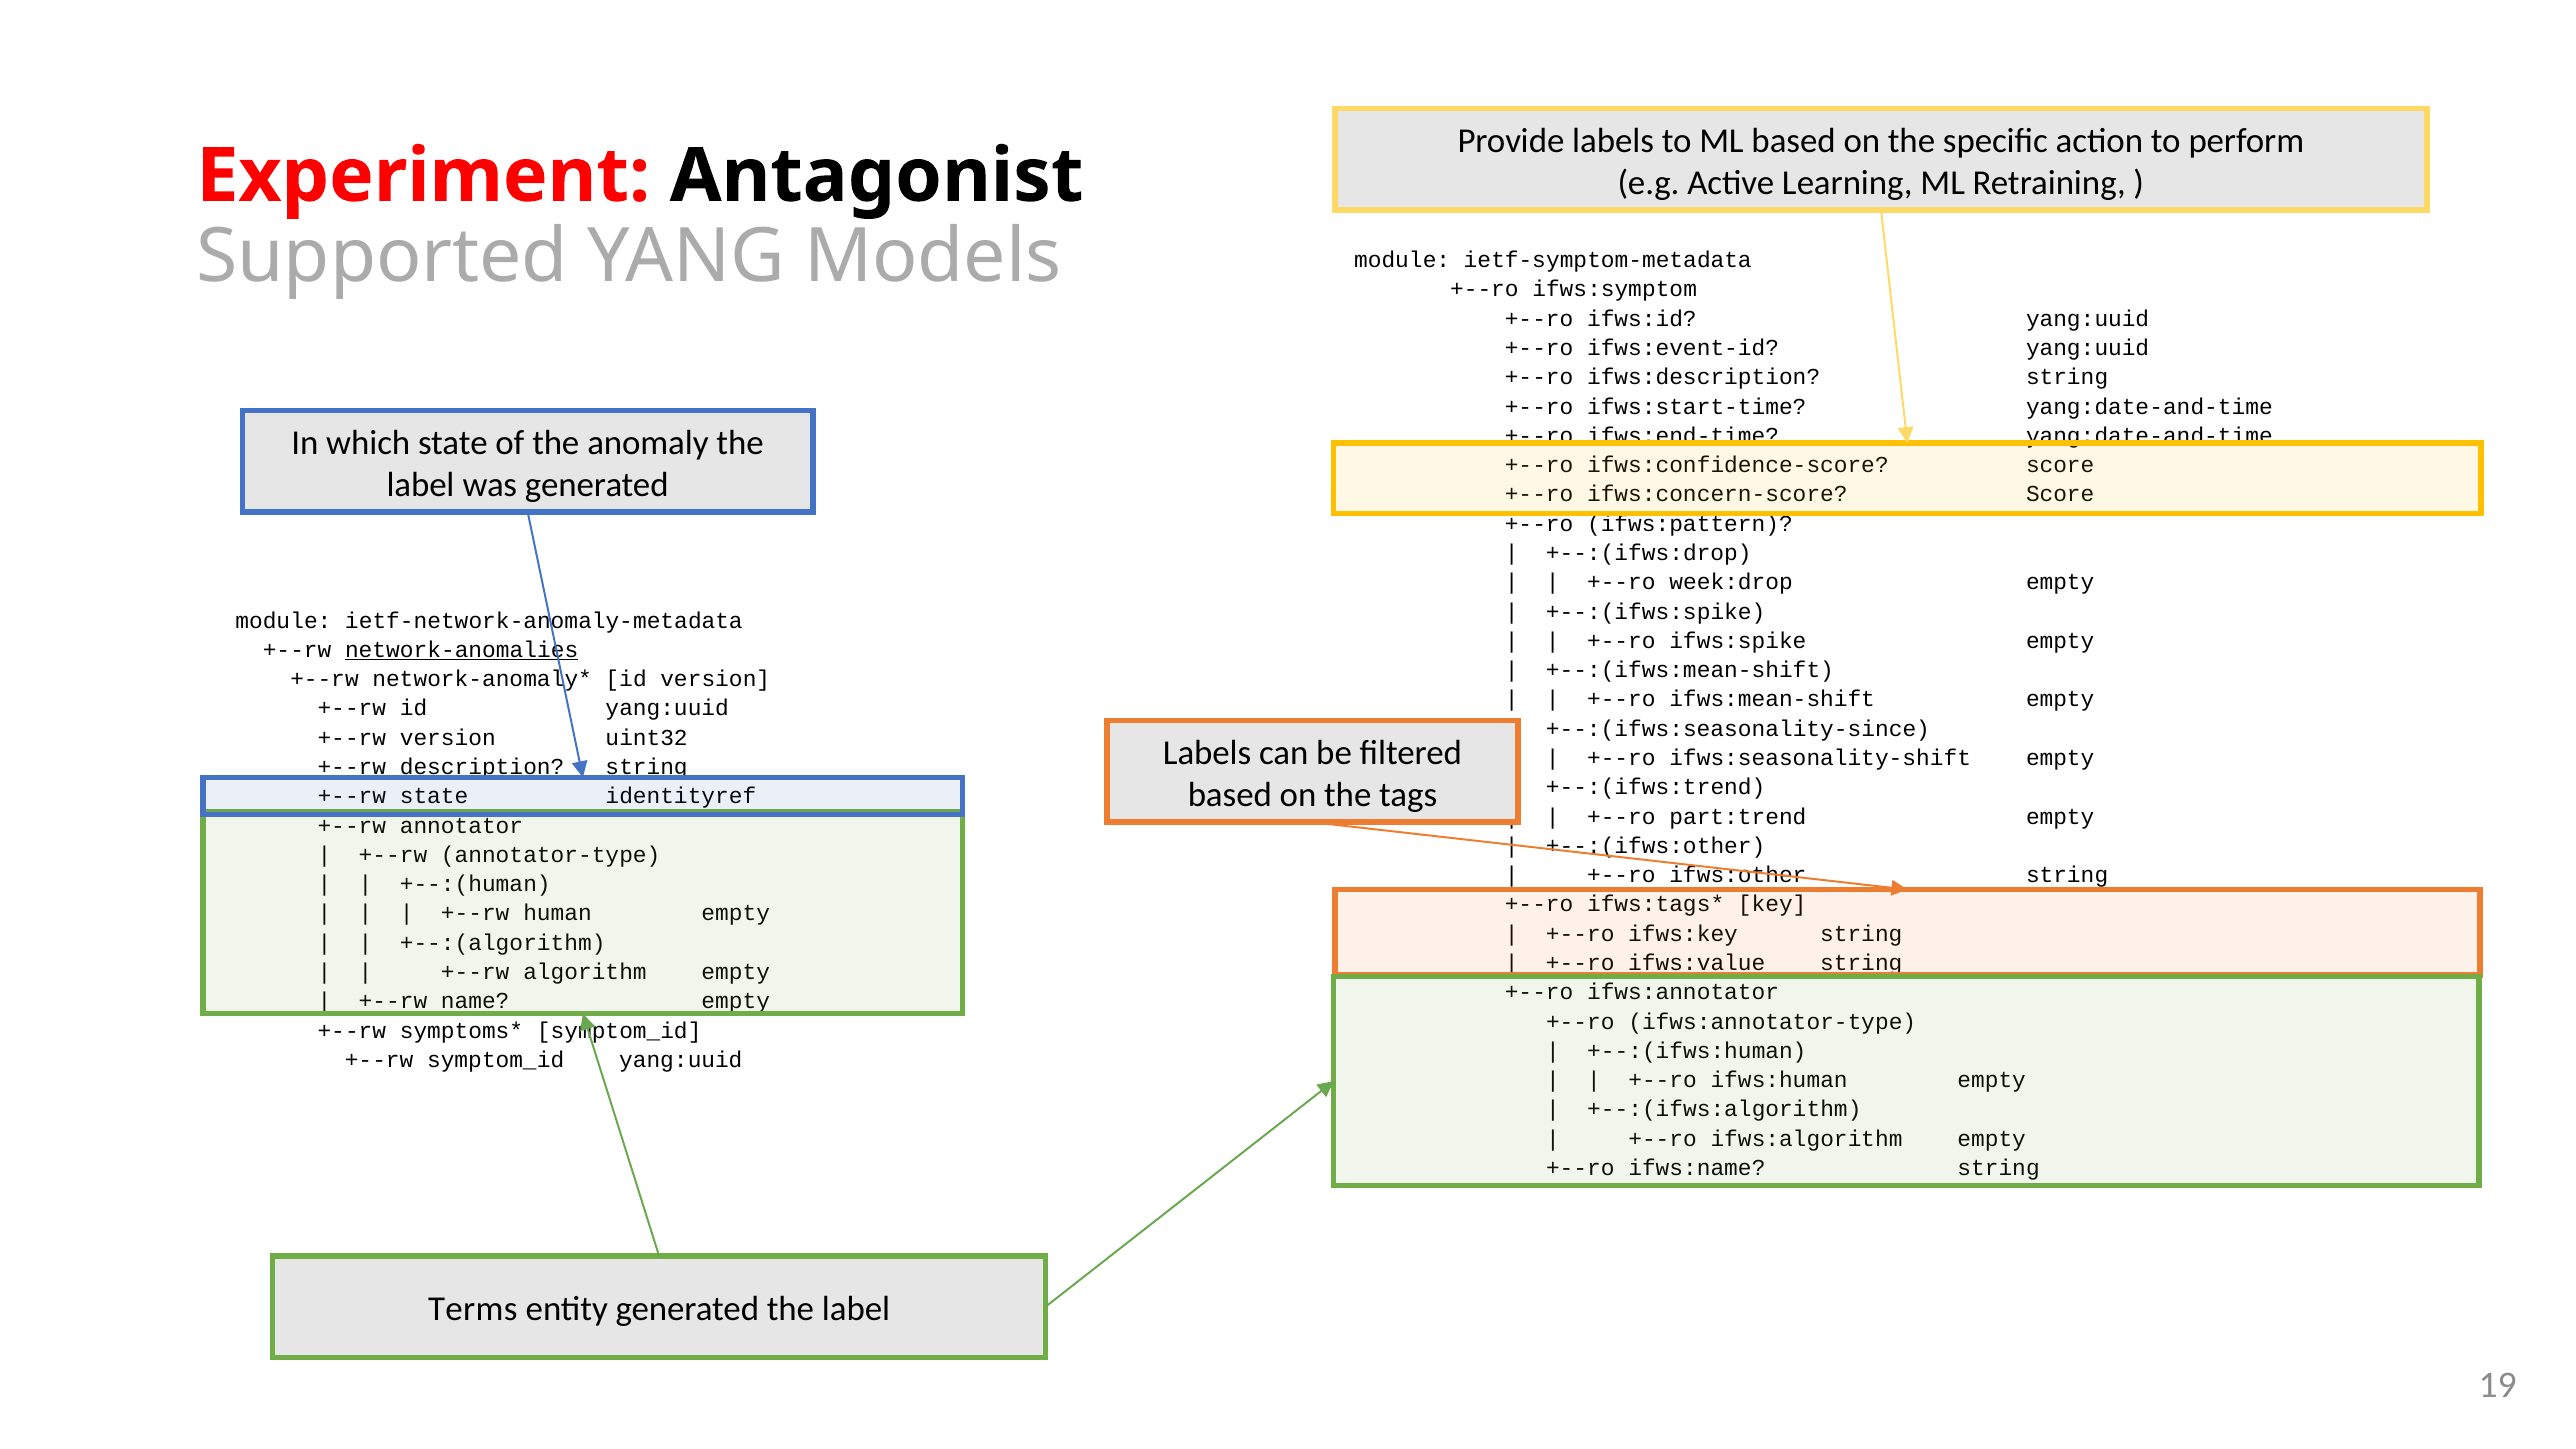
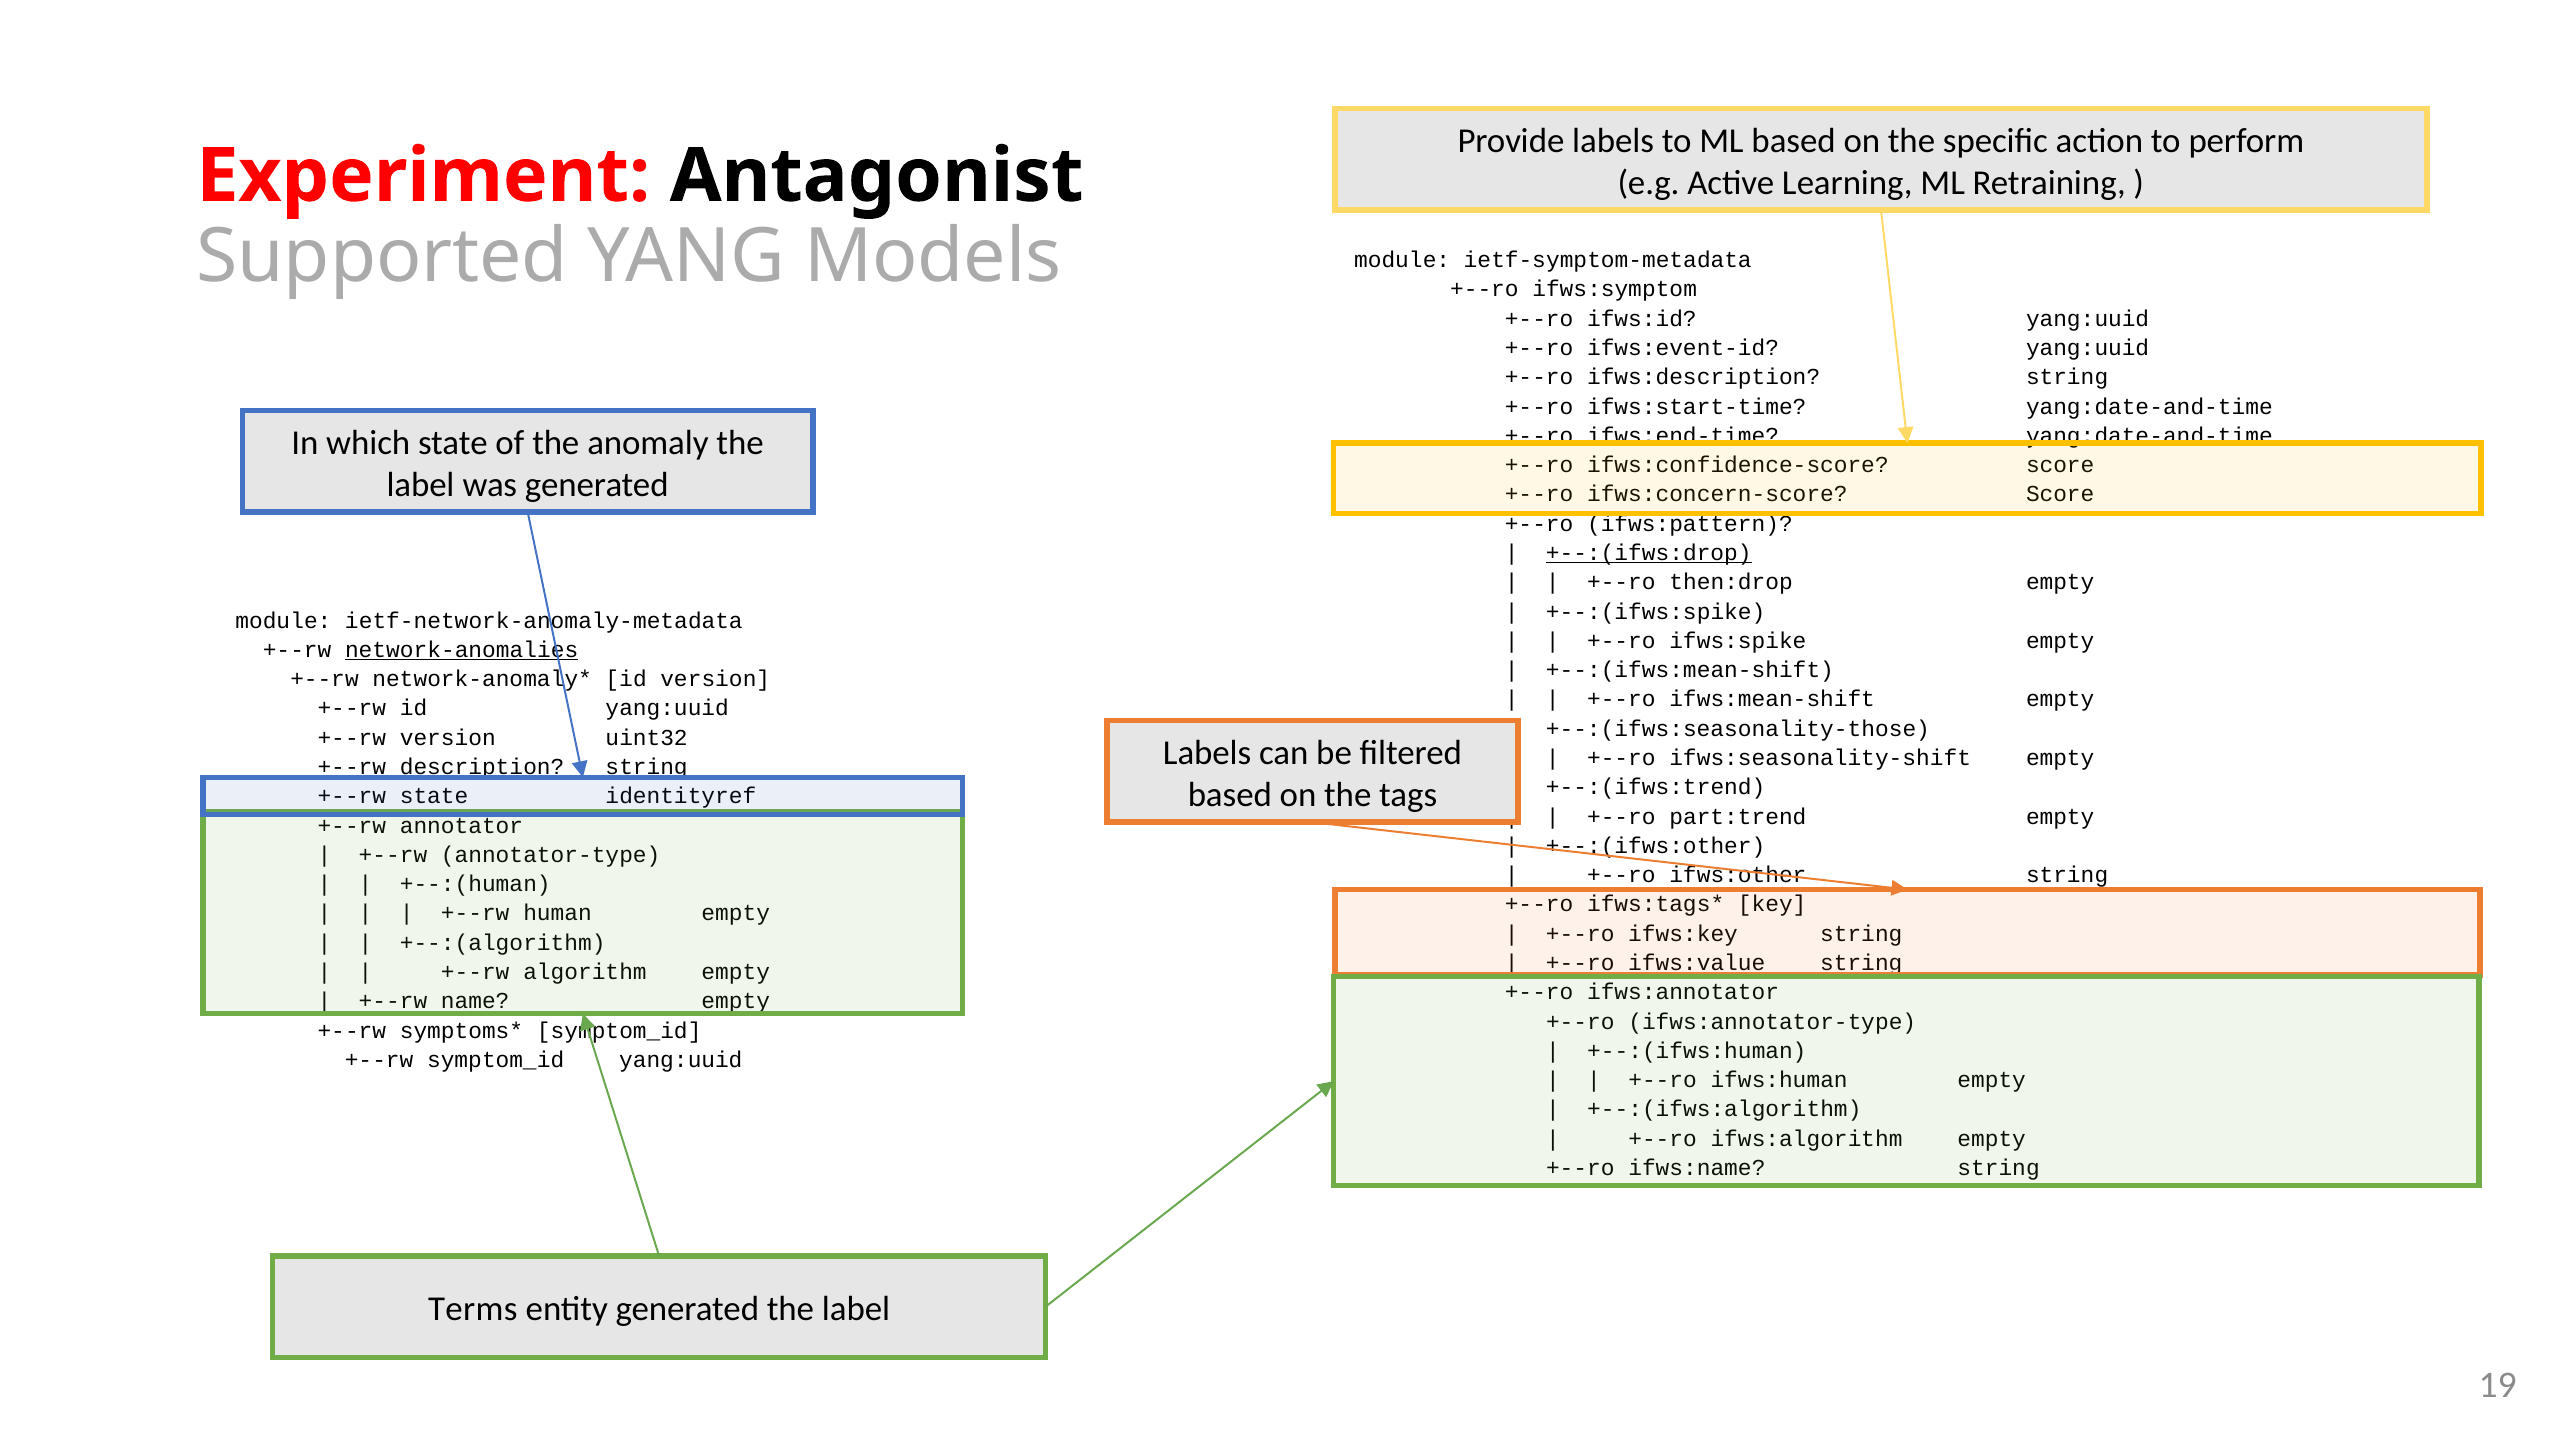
+--:(ifws:drop underline: none -> present
week:drop: week:drop -> then:drop
+--:(ifws:seasonality-since: +--:(ifws:seasonality-since -> +--:(ifws:seasonality-those
